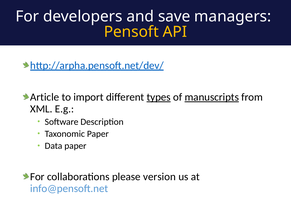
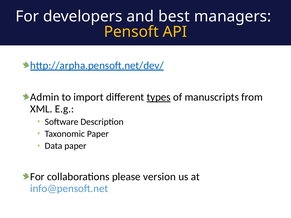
save: save -> best
Article: Article -> Admin
manuscripts underline: present -> none
